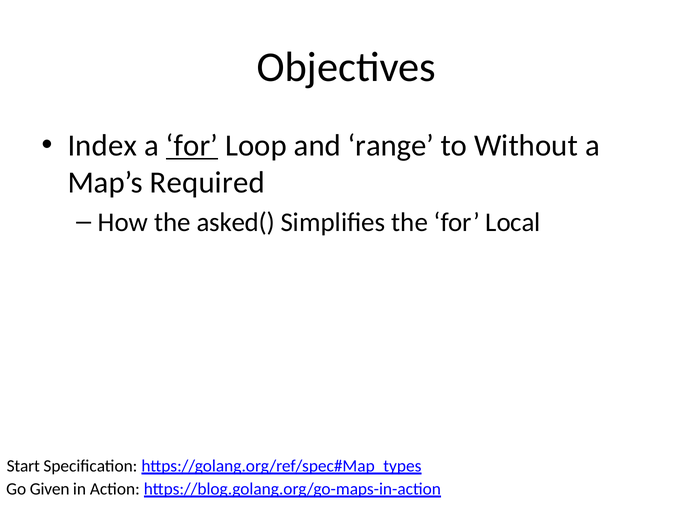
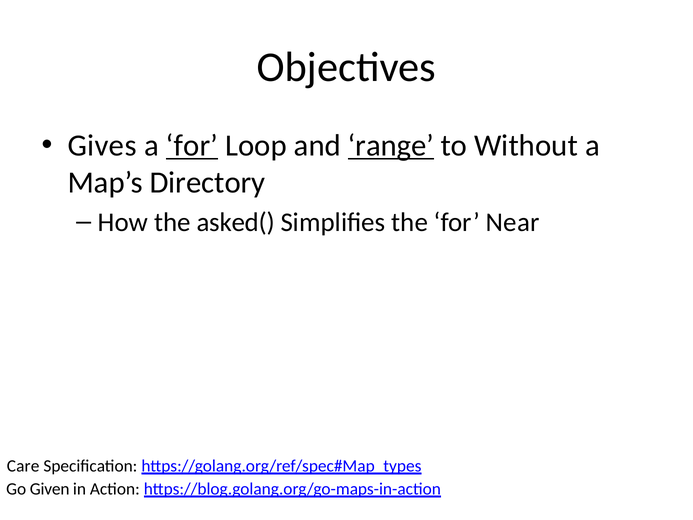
Index: Index -> Gives
range underline: none -> present
Required: Required -> Directory
Local: Local -> Near
Start: Start -> Care
